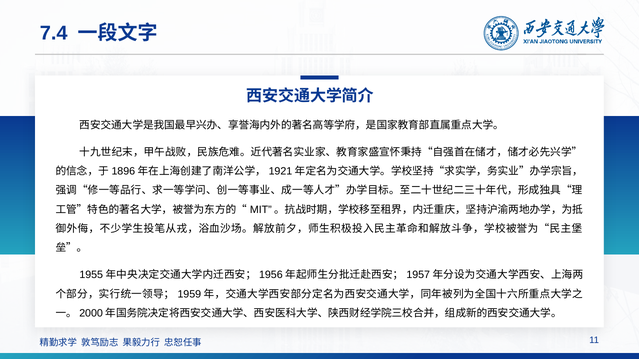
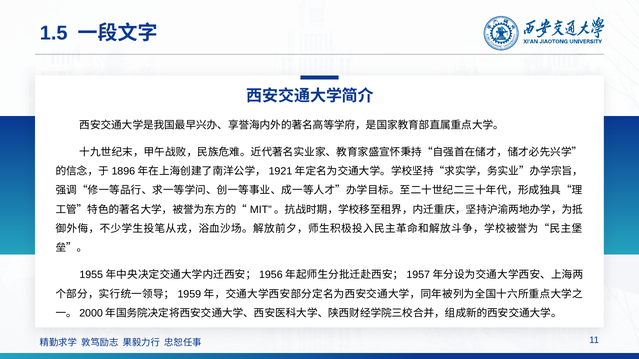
7.4: 7.4 -> 1.5
